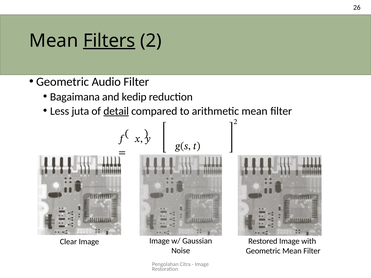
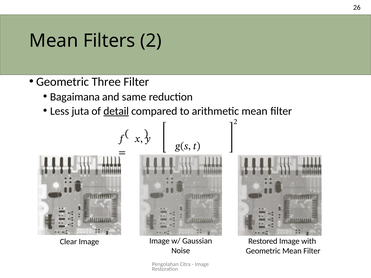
Filters underline: present -> none
Audio: Audio -> Three
kedip: kedip -> same
